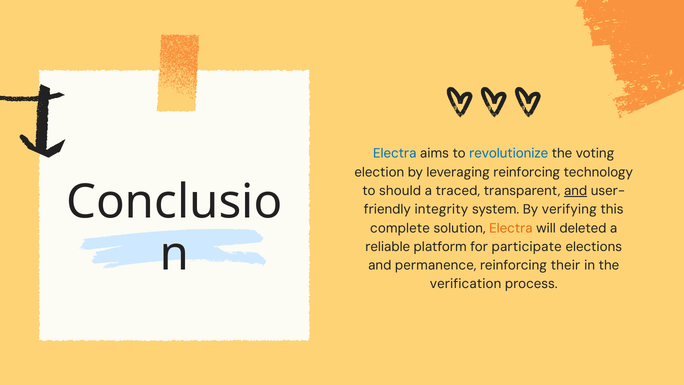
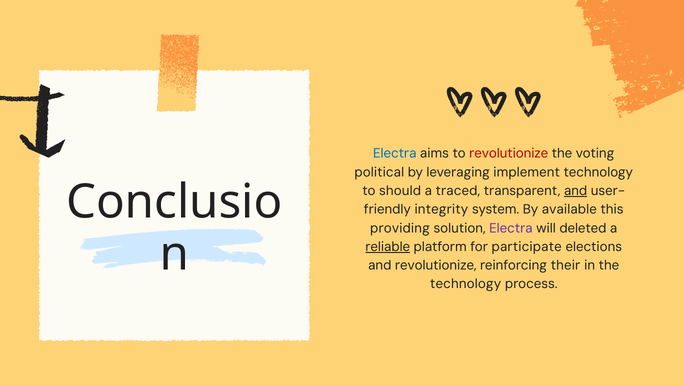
revolutionize at (509, 153) colour: blue -> red
election: election -> political
leveraging reinforcing: reinforcing -> implement
verifying: verifying -> available
complete: complete -> providing
Electra at (511, 228) colour: orange -> purple
reliable underline: none -> present
and permanence: permanence -> revolutionize
verification at (466, 284): verification -> technology
